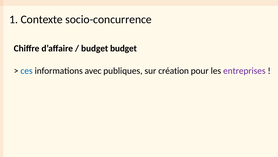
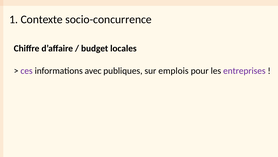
budget budget: budget -> locales
ces colour: blue -> purple
création: création -> emplois
